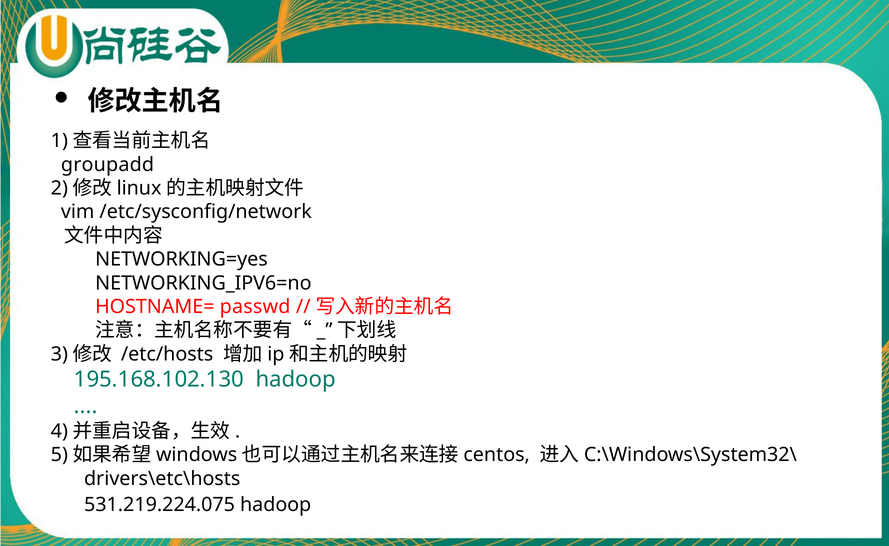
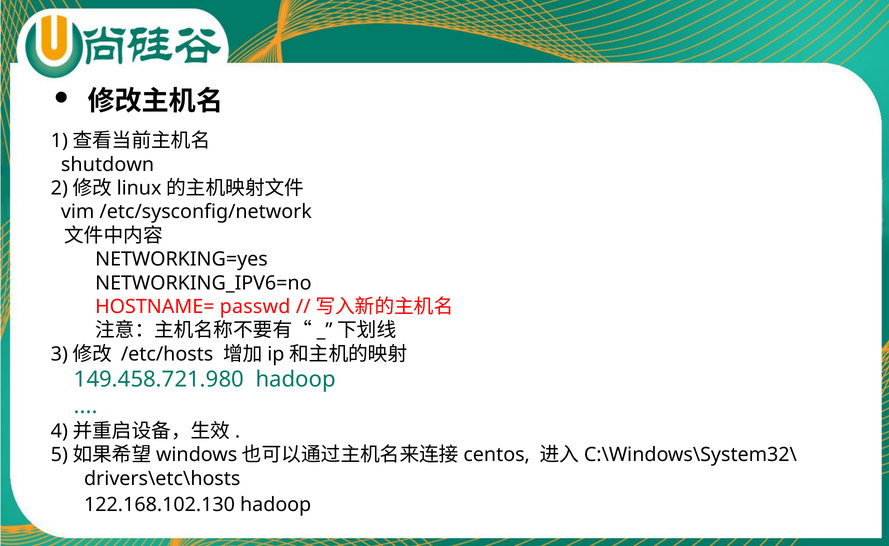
groupadd: groupadd -> shutdown
195.168.102.130: 195.168.102.130 -> 149.458.721.980
531.219.224.075: 531.219.224.075 -> 122.168.102.130
